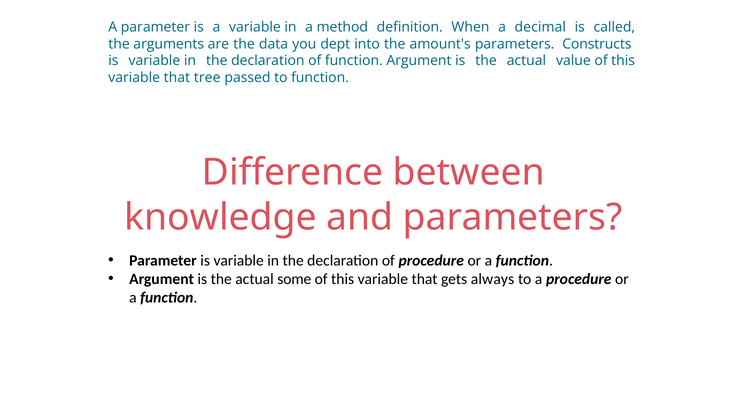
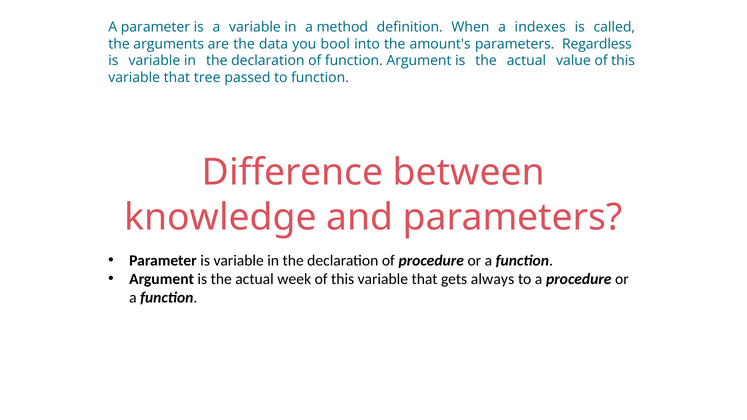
decimal: decimal -> indexes
dept: dept -> bool
Constructs: Constructs -> Regardless
some: some -> week
